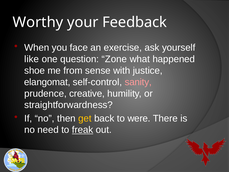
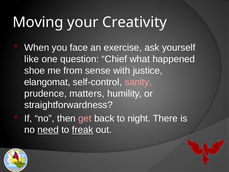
Worthy: Worthy -> Moving
Feedback: Feedback -> Creativity
Zone: Zone -> Chief
creative: creative -> matters
get colour: yellow -> pink
were: were -> night
need underline: none -> present
